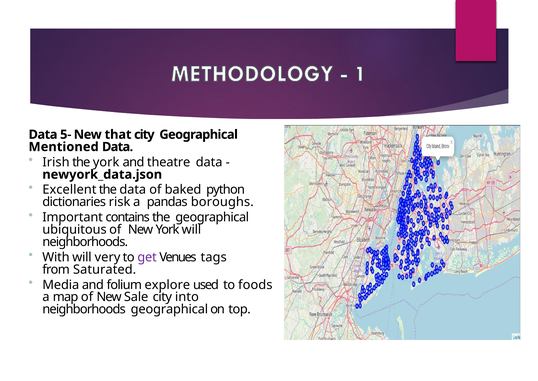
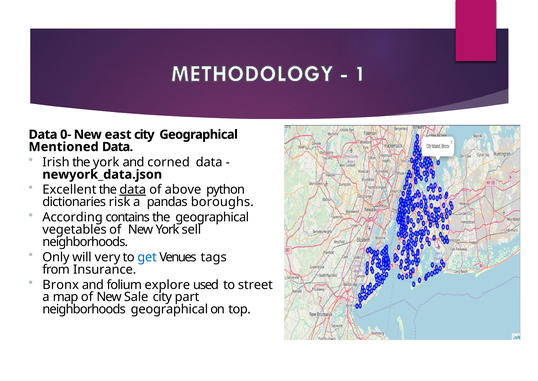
5-: 5- -> 0-
that: that -> east
theatre: theatre -> corned
data at (133, 189) underline: none -> present
baked: baked -> above
Important: Important -> According
ubiquitous: ubiquitous -> vegetables
York will: will -> sell
With: With -> Only
get colour: purple -> blue
Saturated: Saturated -> Insurance
Media: Media -> Bronx
foods: foods -> street
into: into -> part
